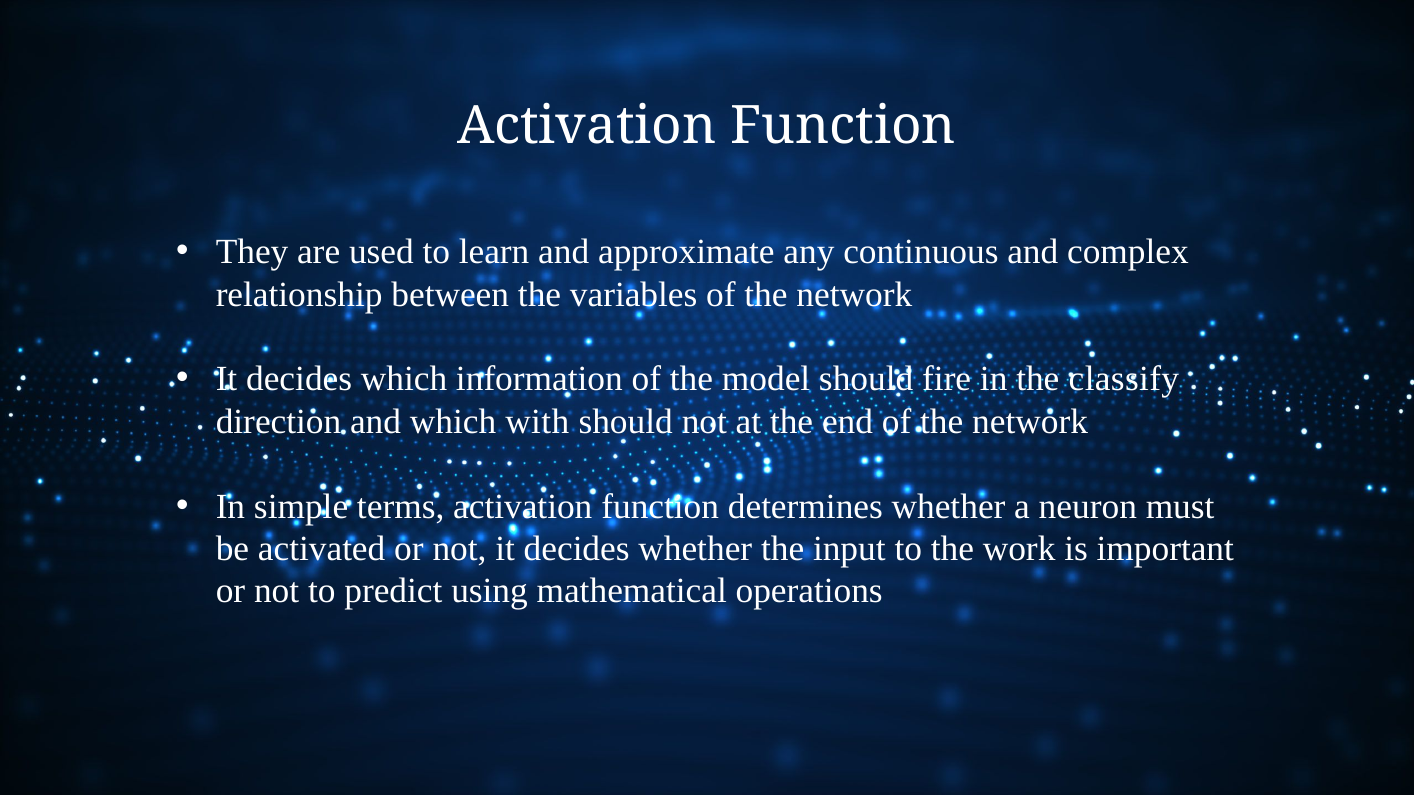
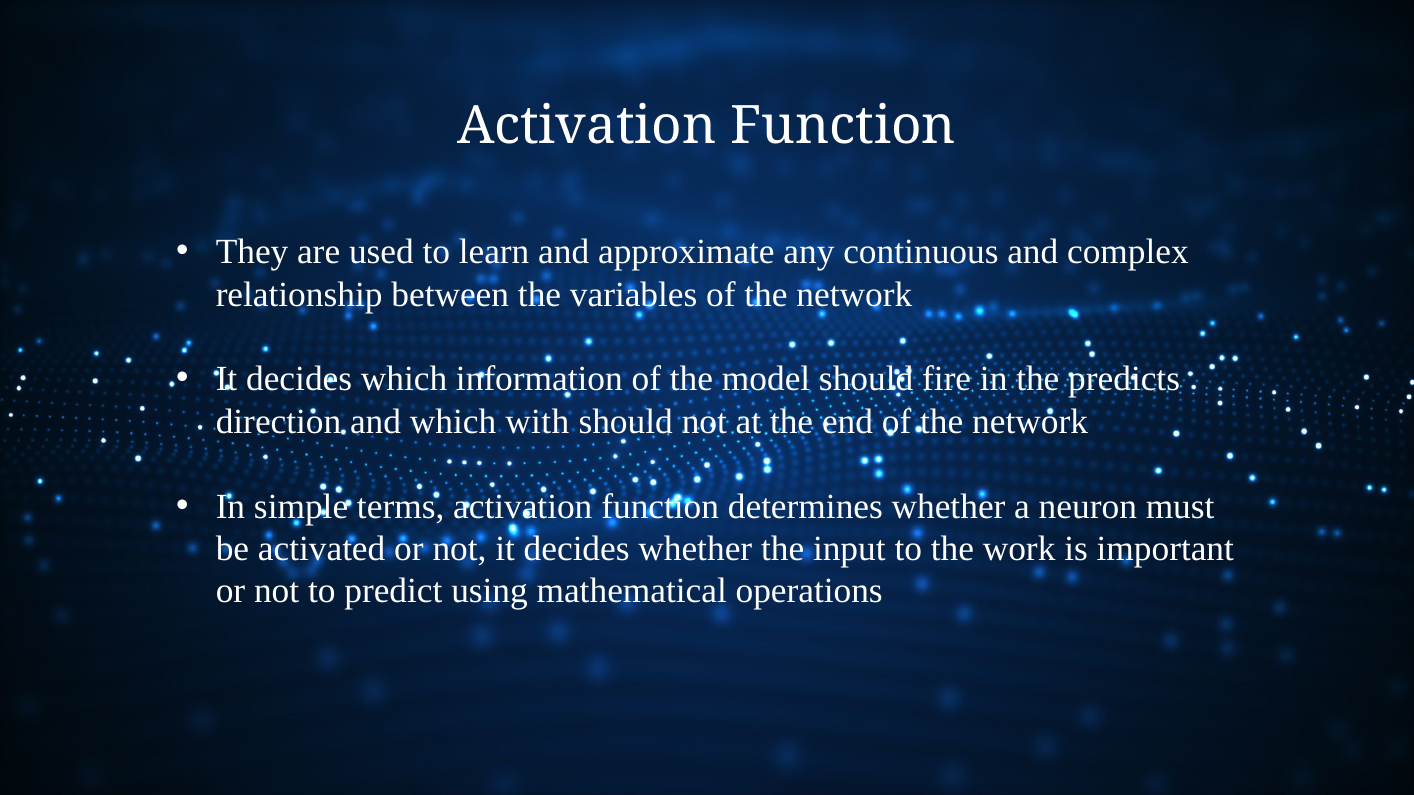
classify: classify -> predicts
